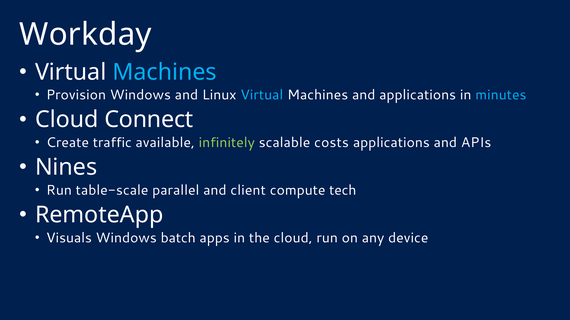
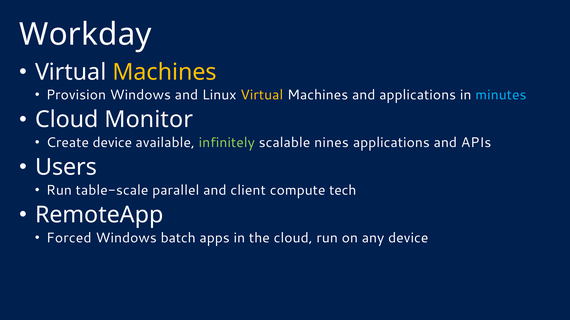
Machines at (165, 72) colour: light blue -> yellow
Virtual at (262, 95) colour: light blue -> yellow
Connect: Connect -> Monitor
Create traffic: traffic -> device
costs: costs -> nines
Nines: Nines -> Users
Visuals: Visuals -> Forced
